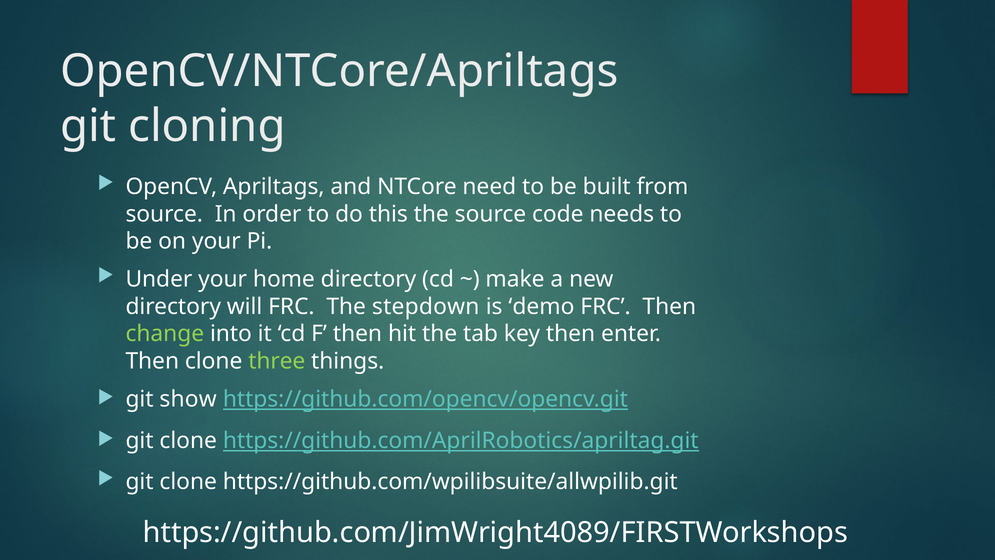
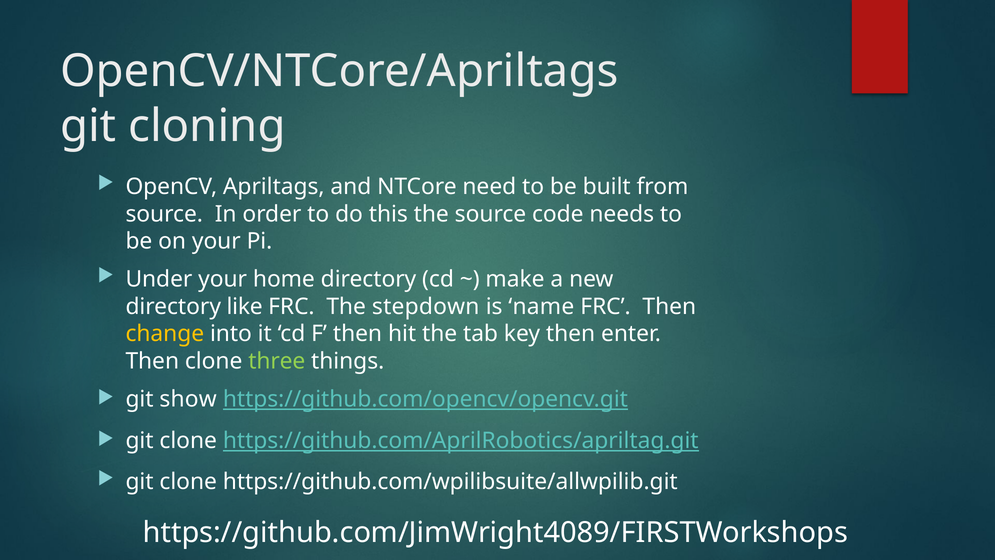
will: will -> like
demo: demo -> name
change colour: light green -> yellow
